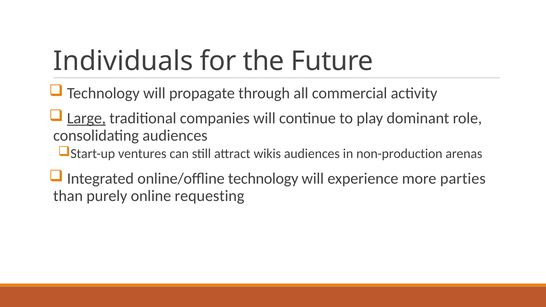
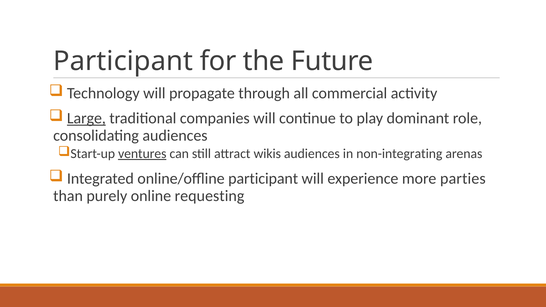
Individuals at (123, 61): Individuals -> Participant
ventures underline: none -> present
non-production: non-production -> non-integrating
online/offline technology: technology -> participant
